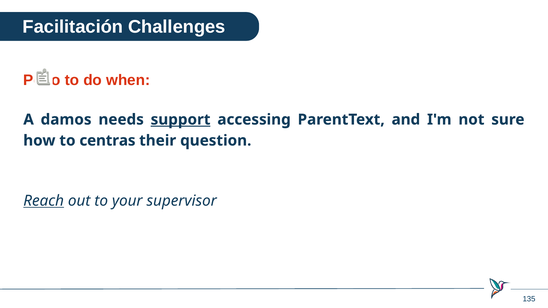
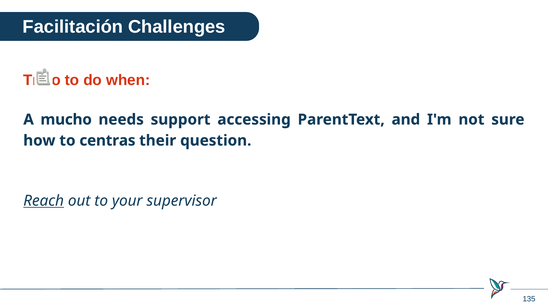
Poco: Poco -> Trato
damos: damos -> mucho
support underline: present -> none
